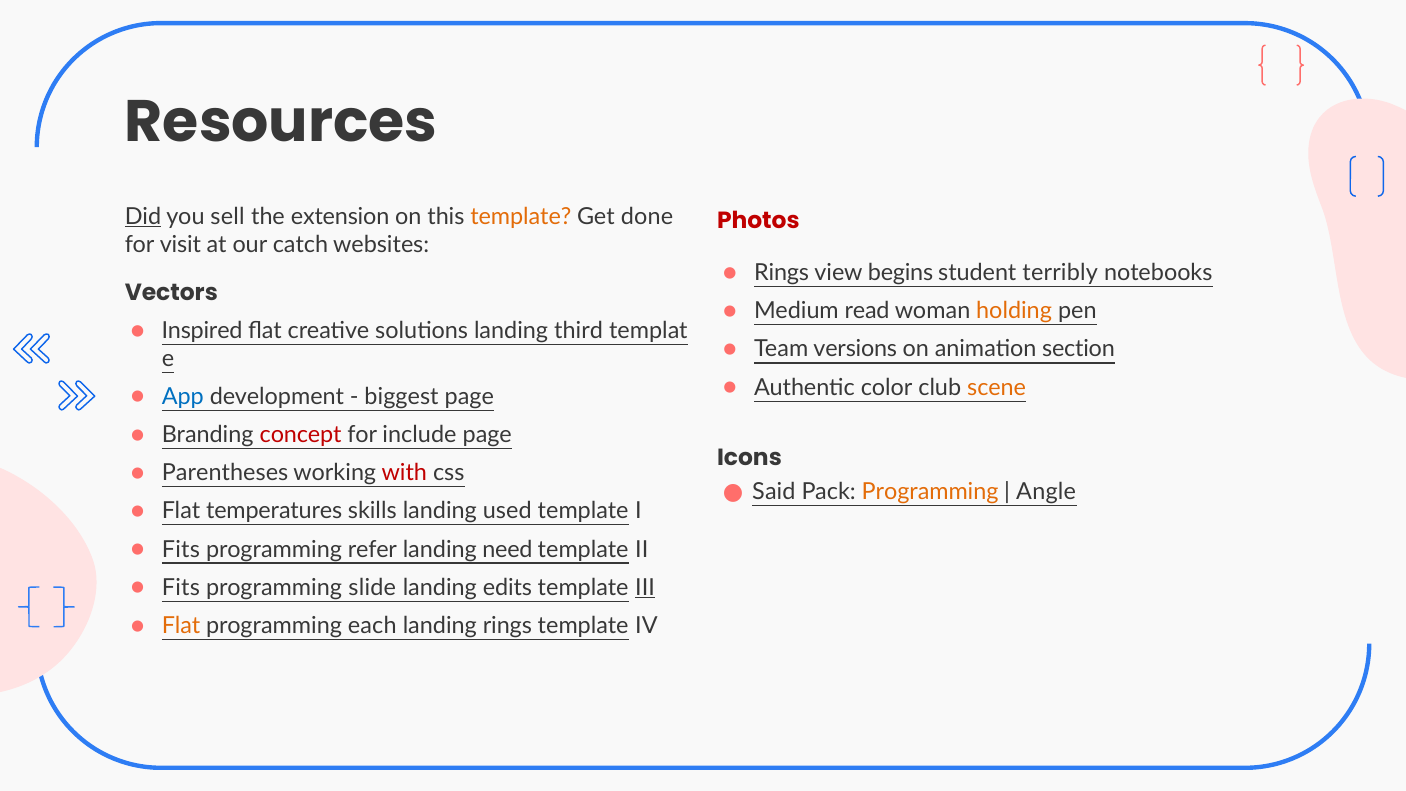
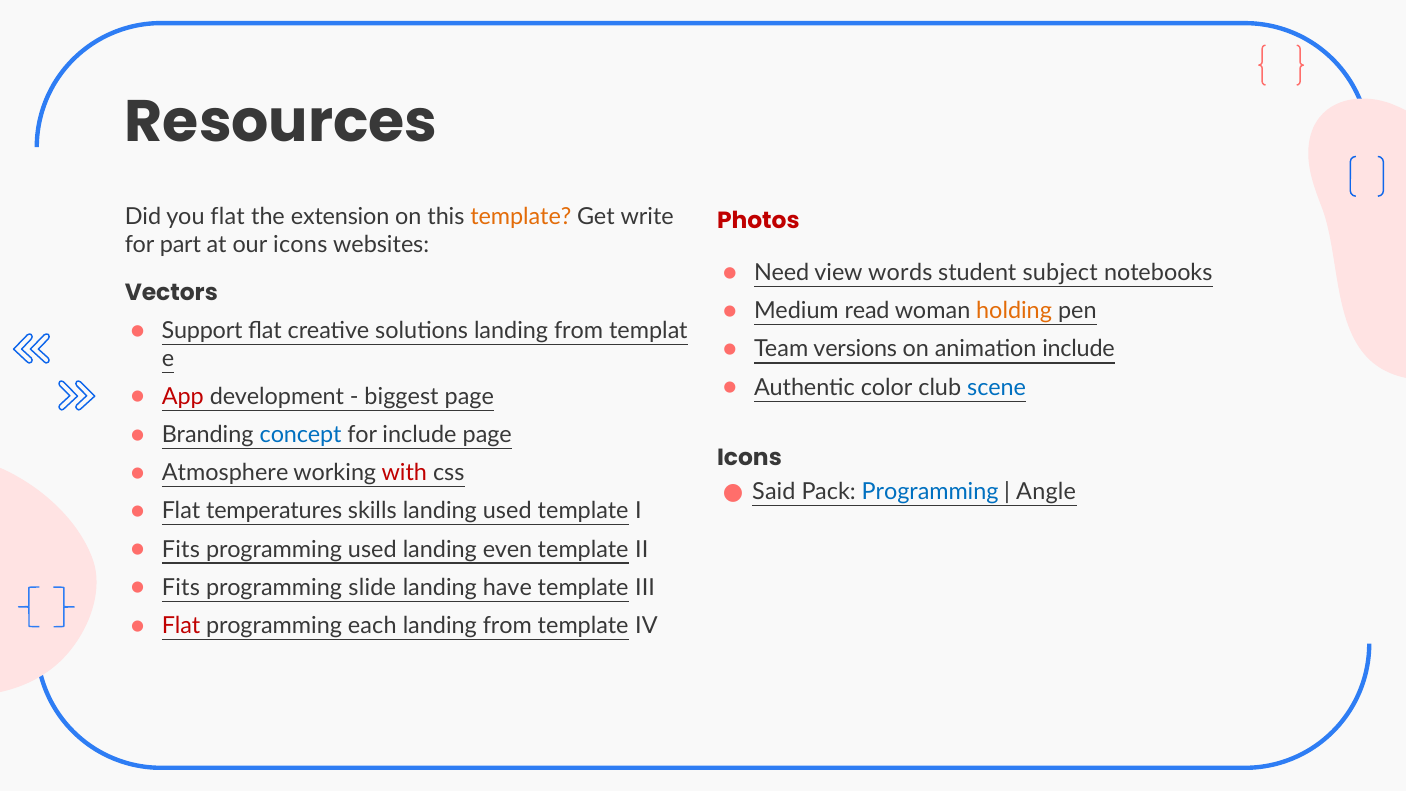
Did underline: present -> none
you sell: sell -> flat
done: done -> write
visit: visit -> part
our catch: catch -> icons
Rings at (782, 273): Rings -> Need
begins: begins -> words
terribly: terribly -> subject
Inspired: Inspired -> Support
solutions landing third: third -> from
animation section: section -> include
scene colour: orange -> blue
App colour: blue -> red
concept colour: red -> blue
Parentheses: Parentheses -> Atmosphere
Programming at (930, 492) colour: orange -> blue
programming refer: refer -> used
need: need -> even
edits: edits -> have
III underline: present -> none
Flat at (181, 626) colour: orange -> red
rings at (507, 626): rings -> from
